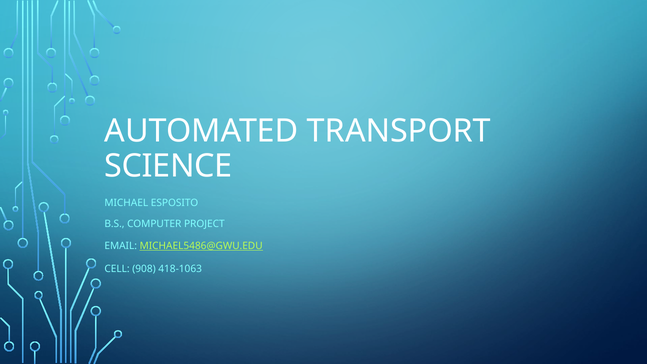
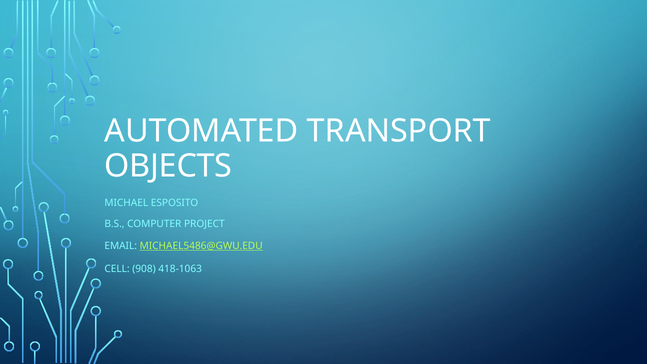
SCIENCE: SCIENCE -> OBJECTS
